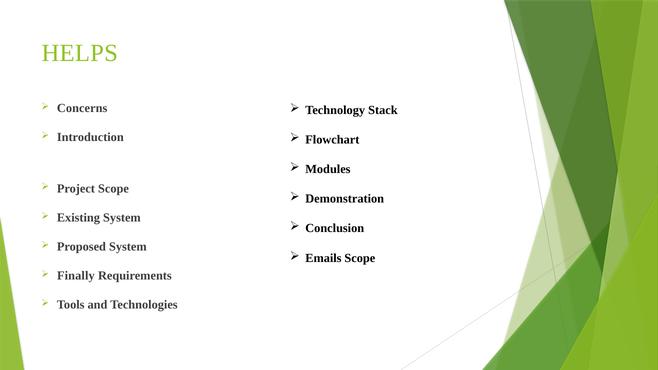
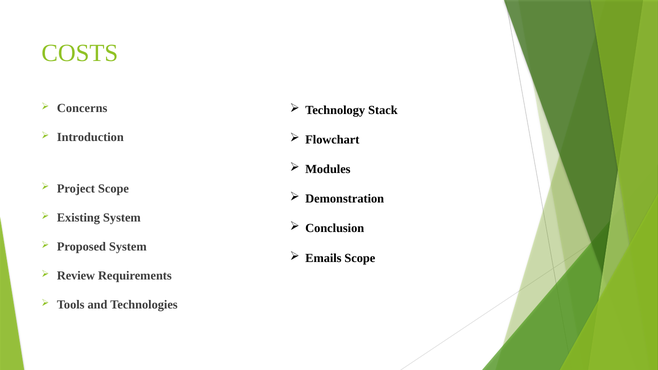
HELPS: HELPS -> COSTS
Finally: Finally -> Review
